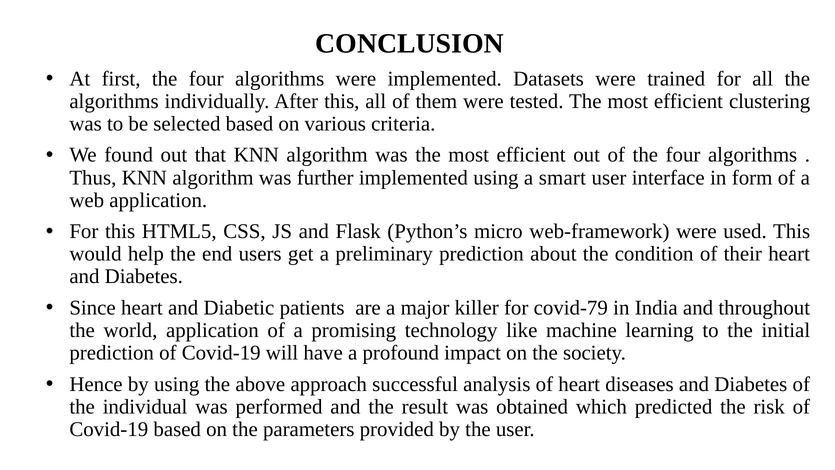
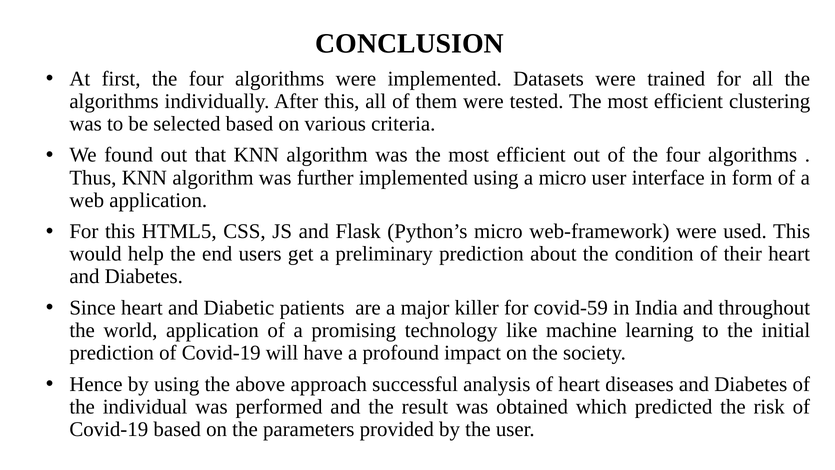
a smart: smart -> micro
covid-79: covid-79 -> covid-59
